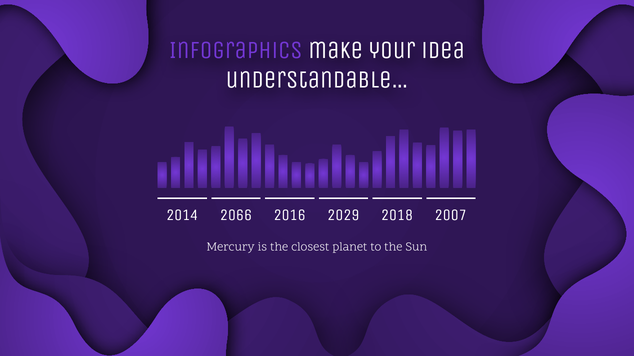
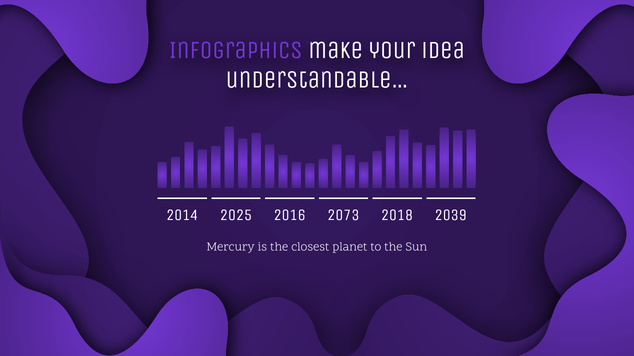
2066: 2066 -> 2025
2029: 2029 -> 2073
2007: 2007 -> 2039
